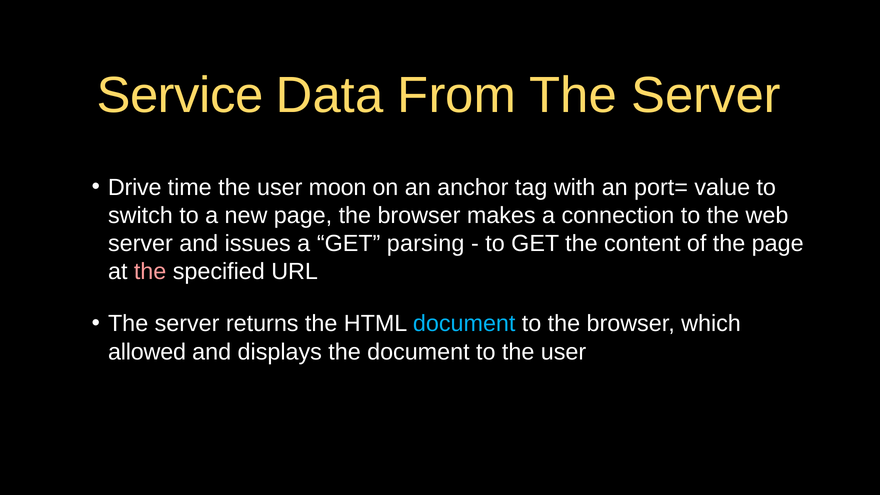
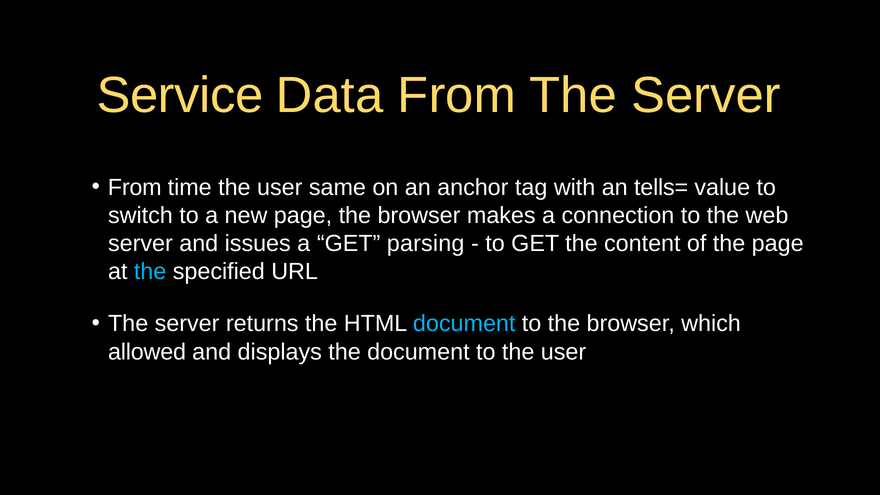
Drive at (135, 188): Drive -> From
moon: moon -> same
port=: port= -> tells=
the at (150, 272) colour: pink -> light blue
